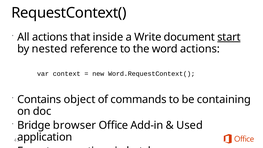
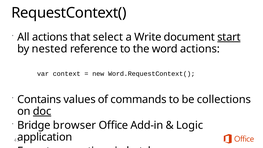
inside: inside -> select
object: object -> values
containing: containing -> collections
doc underline: none -> present
Used: Used -> Logic
